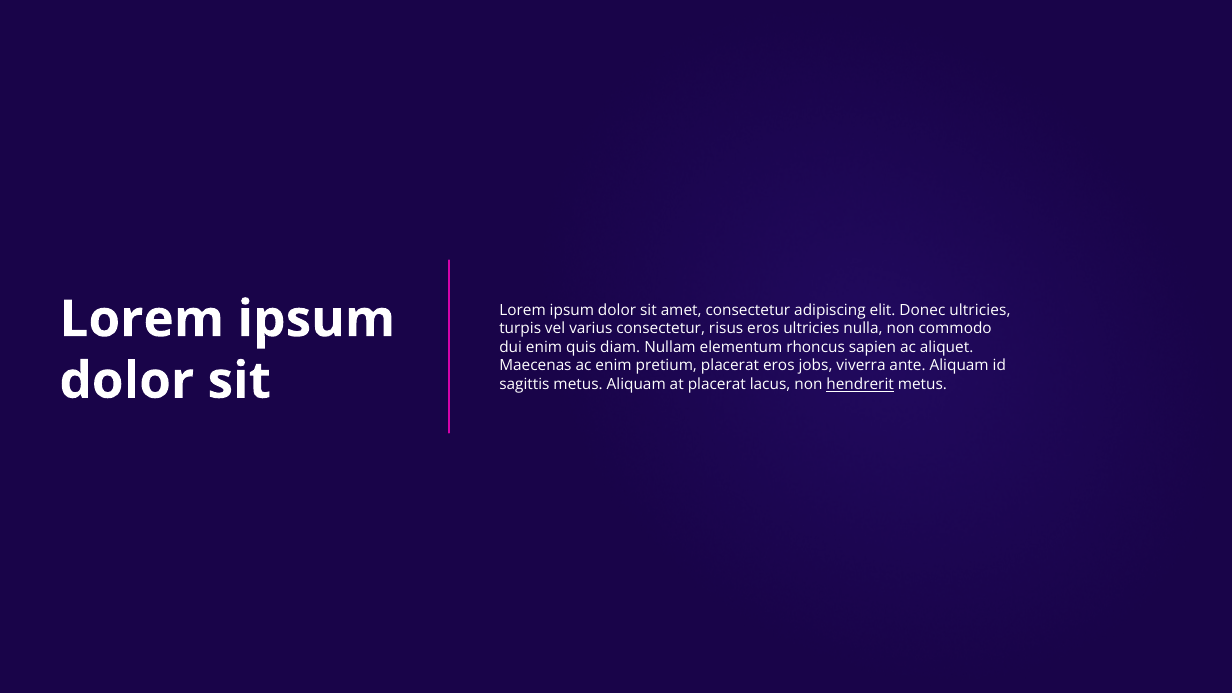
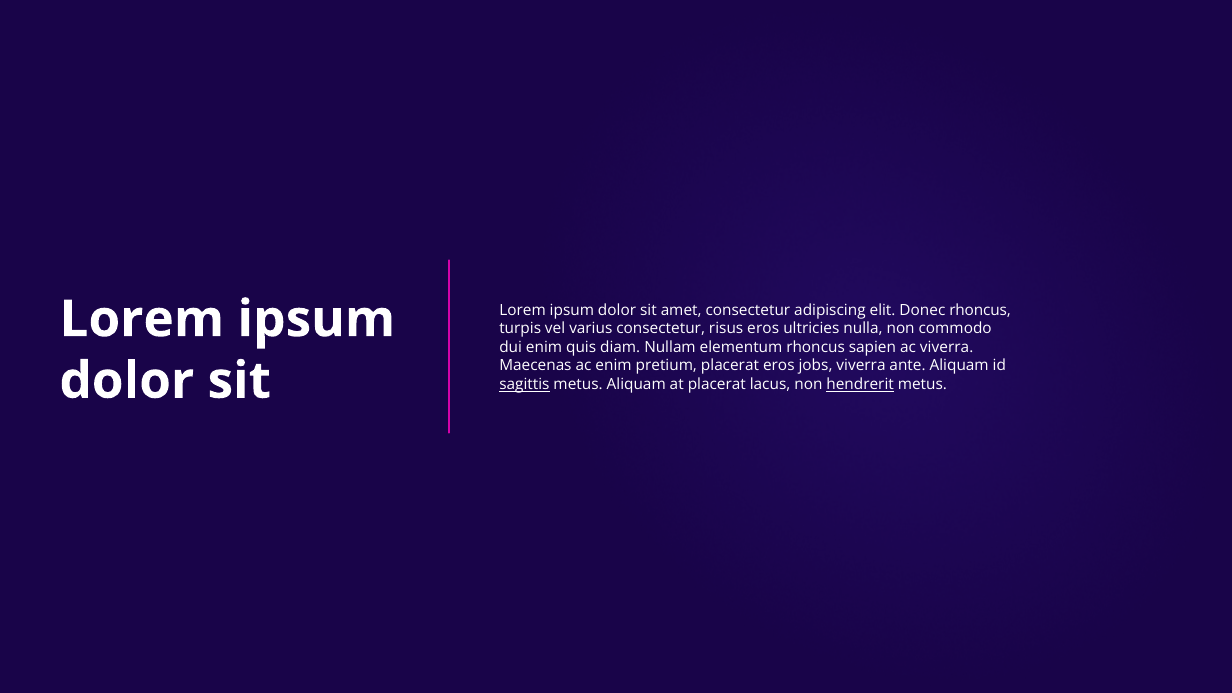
Donec ultricies: ultricies -> rhoncus
ac aliquet: aliquet -> viverra
sagittis underline: none -> present
